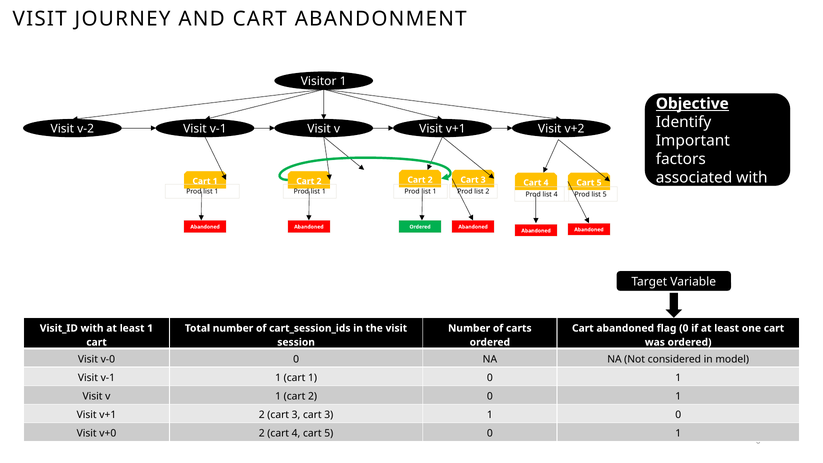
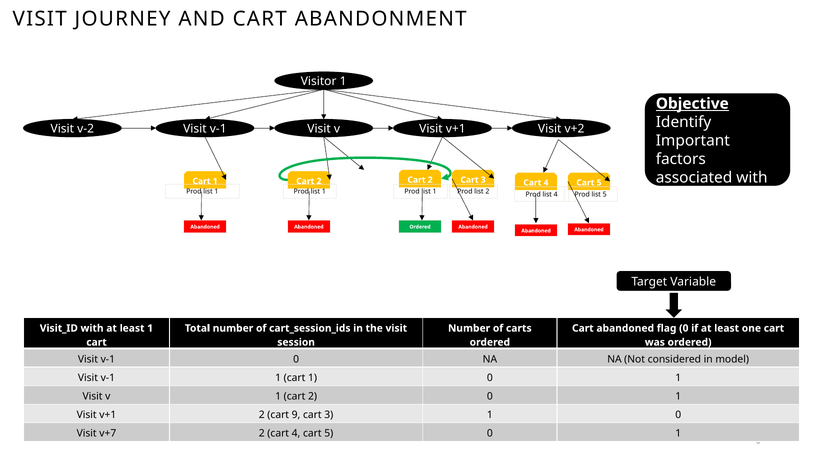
v-0 at (108, 359): v-0 -> v-1
2 cart 3: 3 -> 9
v+0: v+0 -> v+7
